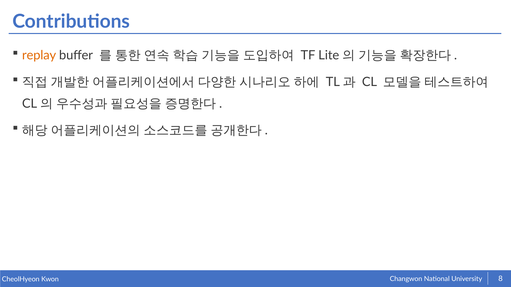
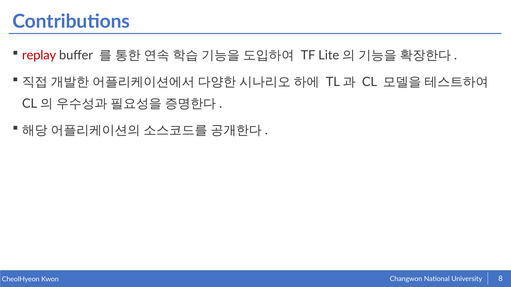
replay colour: orange -> red
